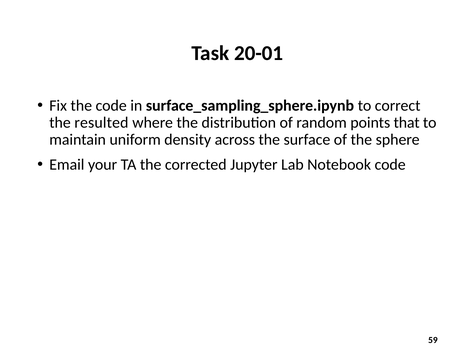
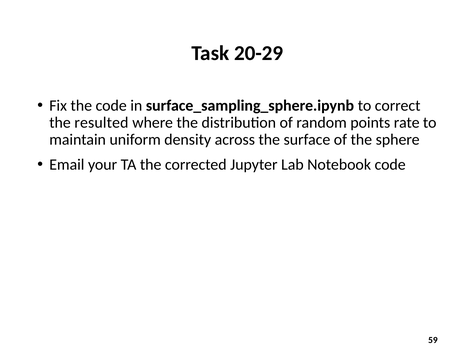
20-01: 20-01 -> 20-29
that: that -> rate
